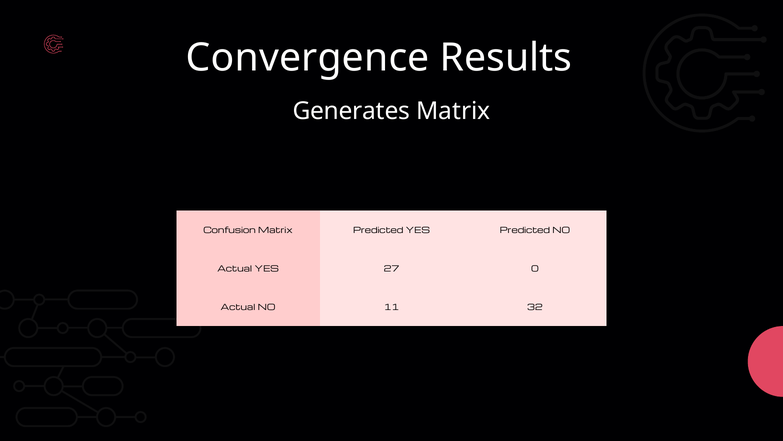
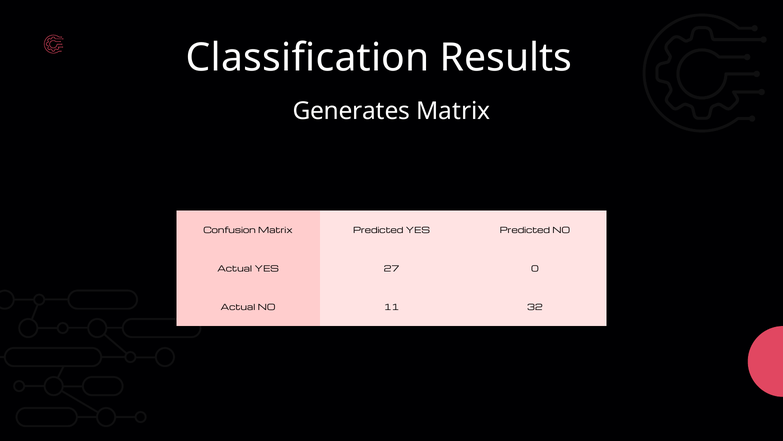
Convergence: Convergence -> Classification
